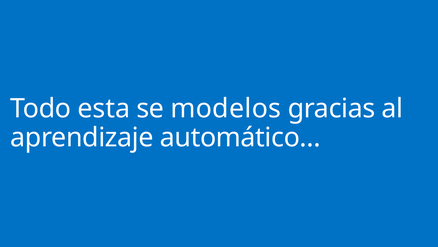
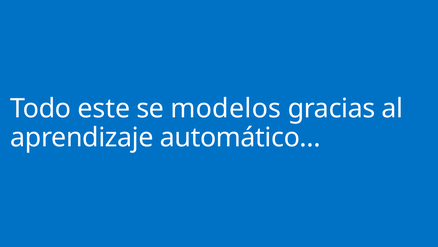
esta: esta -> este
